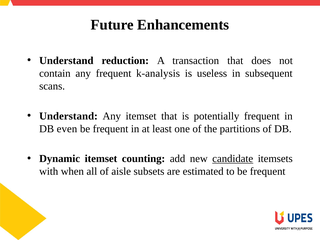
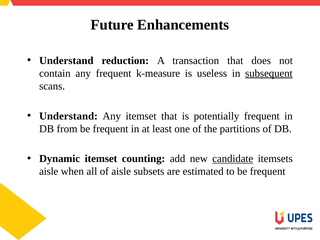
k-analysis: k-analysis -> k-measure
subsequent underline: none -> present
even: even -> from
with at (49, 171): with -> aisle
